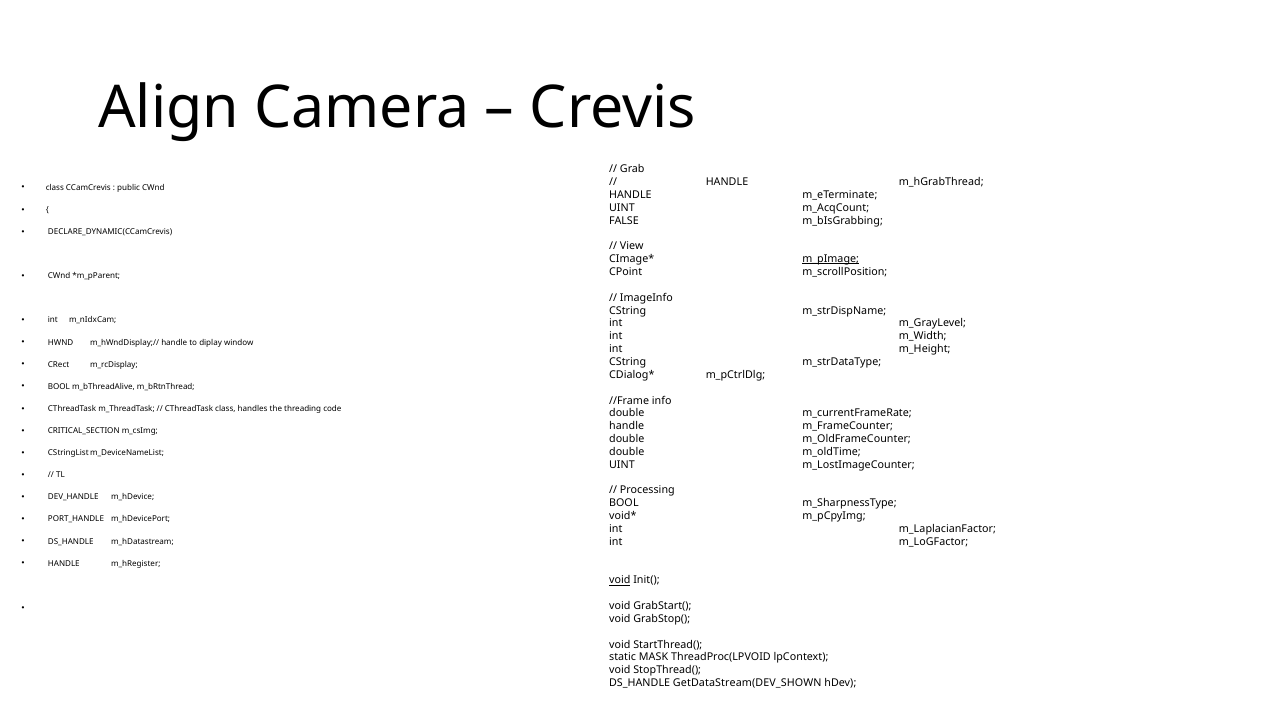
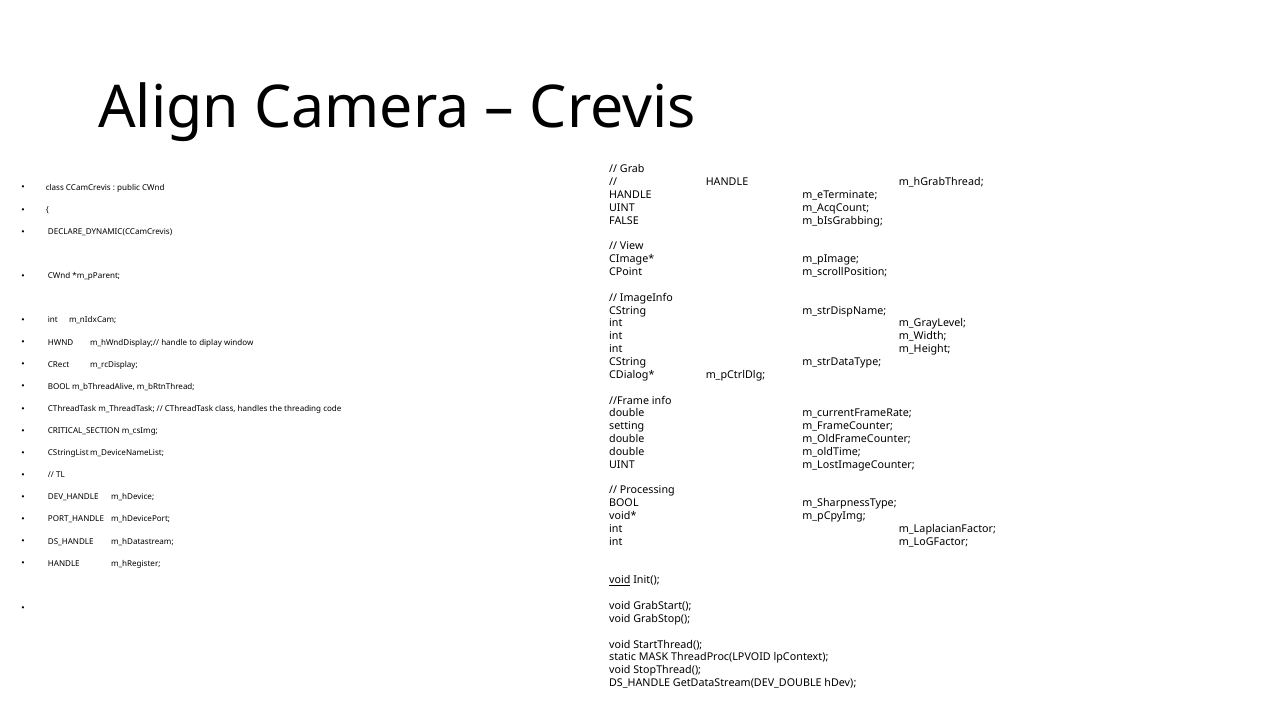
m_pImage underline: present -> none
handle at (627, 426): handle -> setting
GetDataStream(DEV_SHOWN: GetDataStream(DEV_SHOWN -> GetDataStream(DEV_DOUBLE
